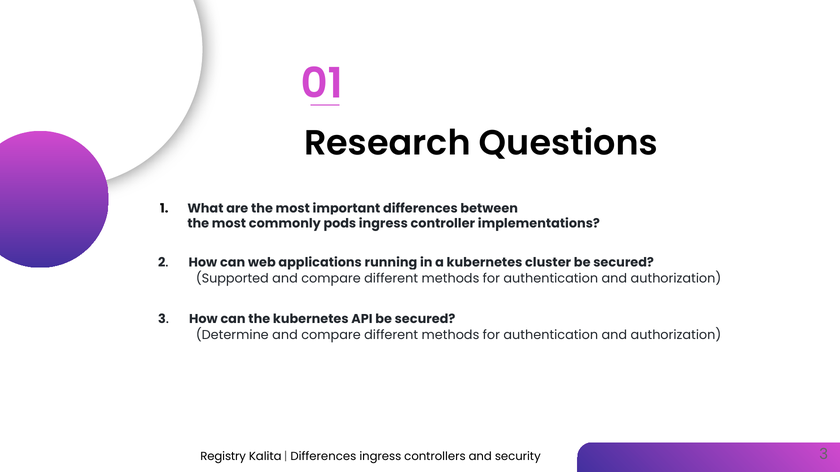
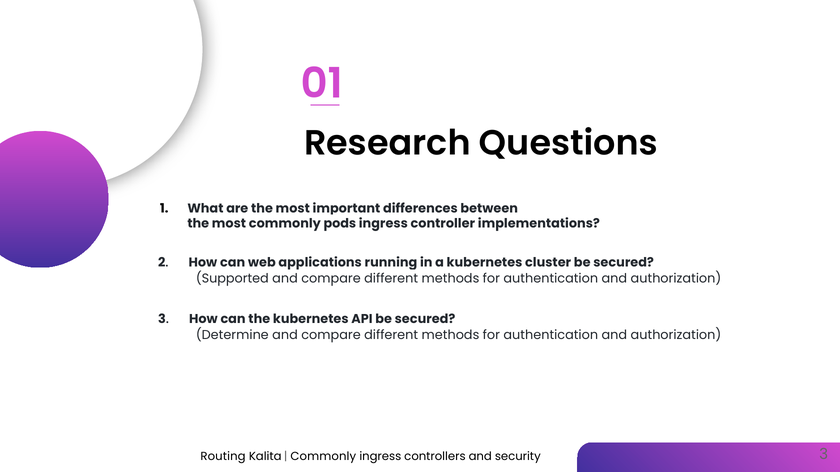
Registry: Registry -> Routing
Differences at (323, 457): Differences -> Commonly
